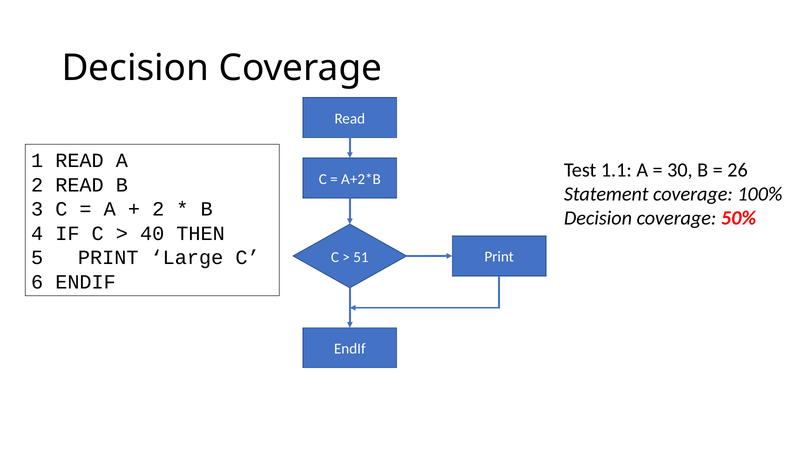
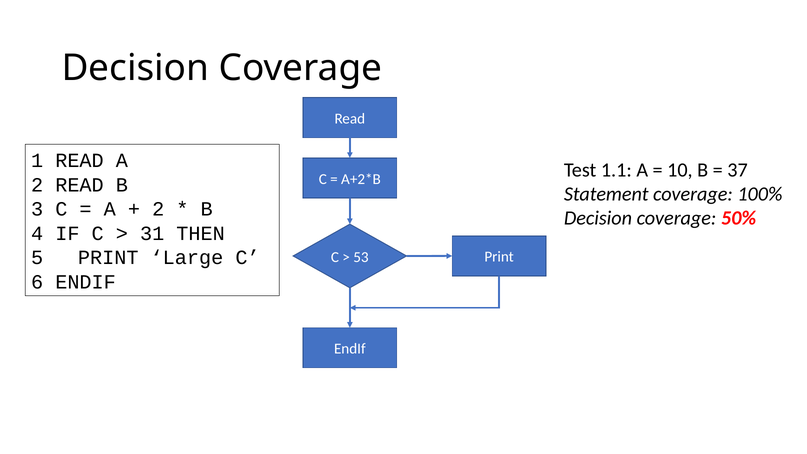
30: 30 -> 10
26: 26 -> 37
40: 40 -> 31
51: 51 -> 53
